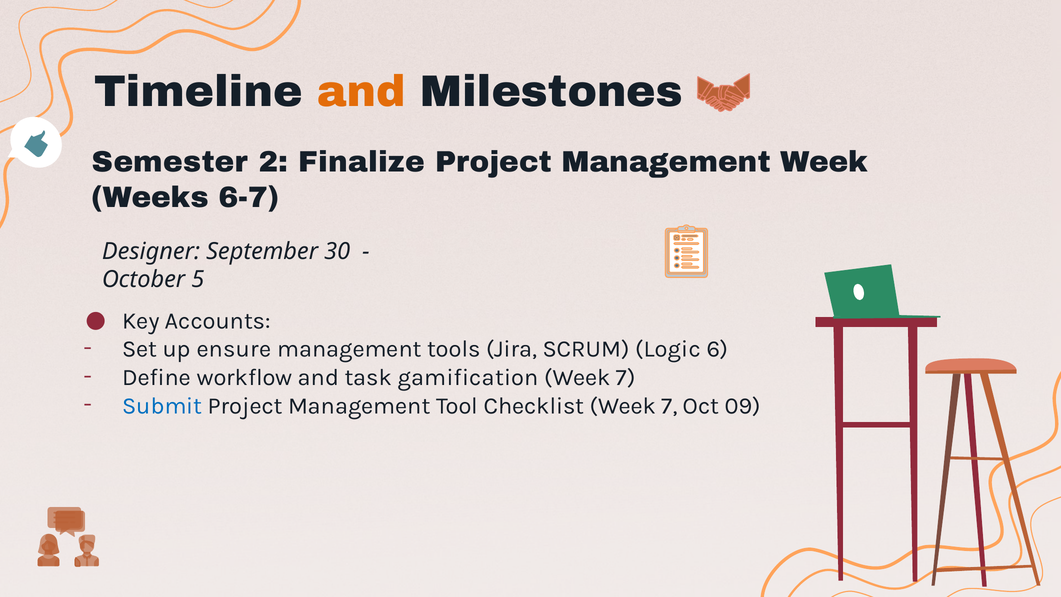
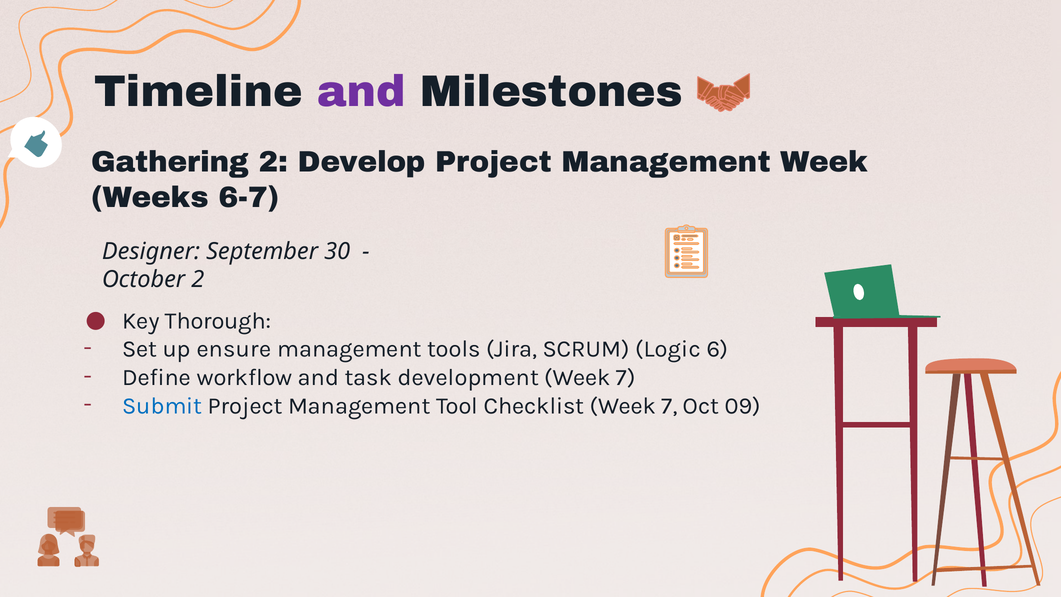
and at (362, 92) colour: orange -> purple
Semester: Semester -> Gathering
Finalize: Finalize -> Develop
October 5: 5 -> 2
Accounts: Accounts -> Thorough
gamification: gamification -> development
